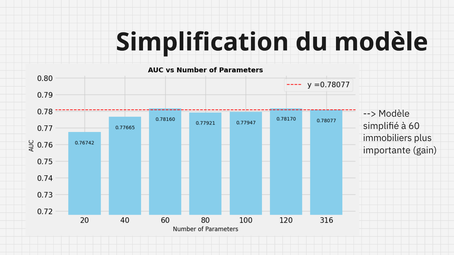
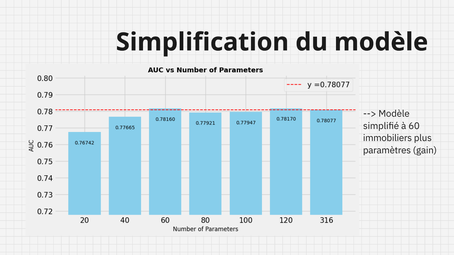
importante: importante -> paramètres
